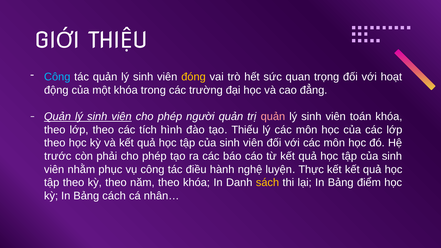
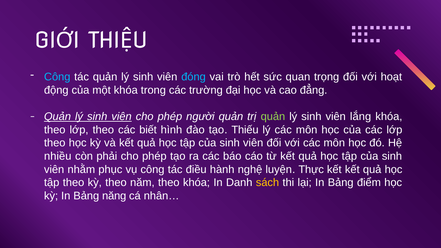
đóng colour: yellow -> light blue
quản at (273, 117) colour: pink -> light green
toán: toán -> lắng
tích: tích -> biết
trước: trước -> nhiều
cách: cách -> năng
